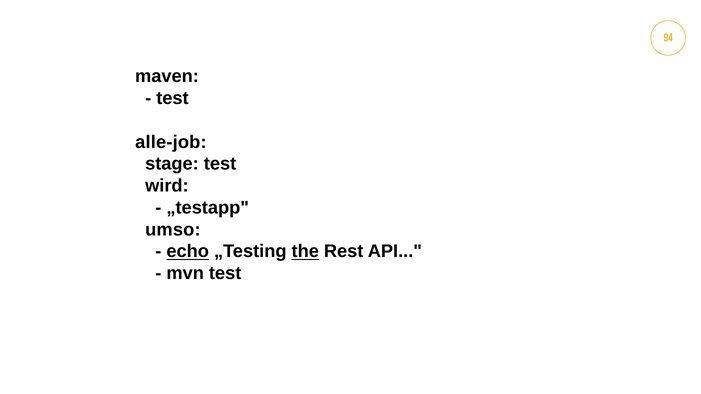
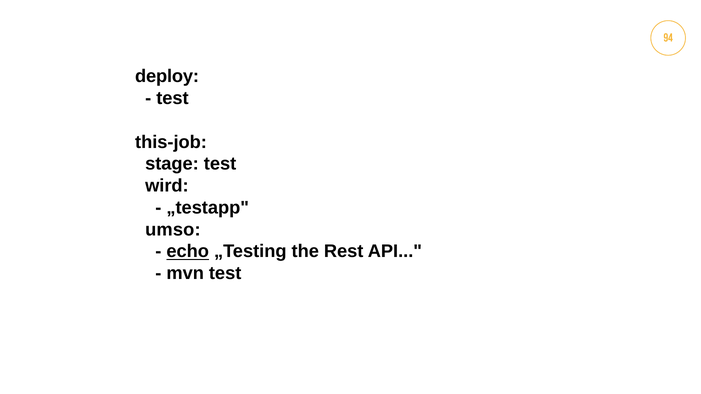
maven: maven -> deploy
alle-job: alle-job -> this-job
the underline: present -> none
